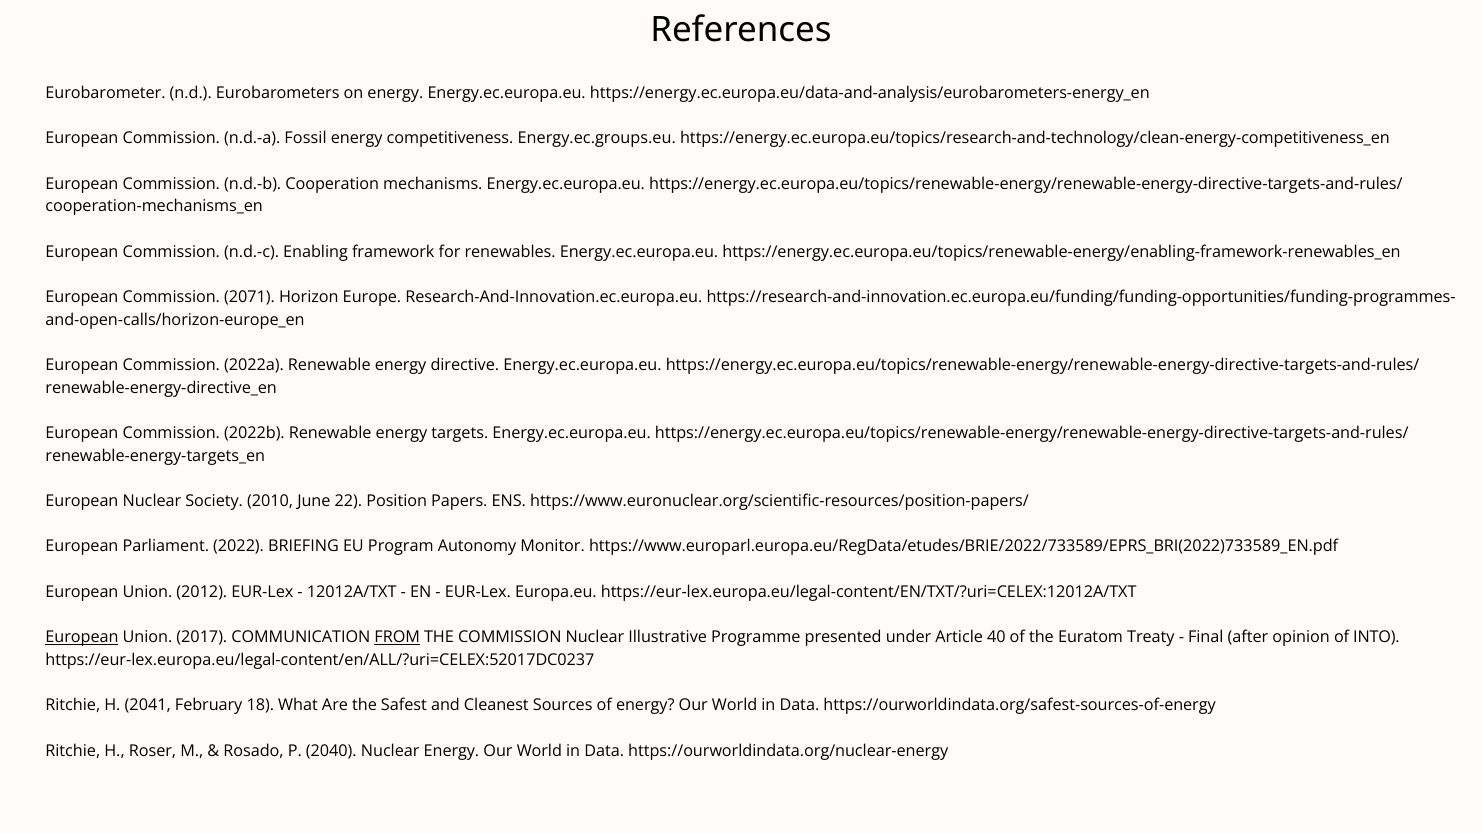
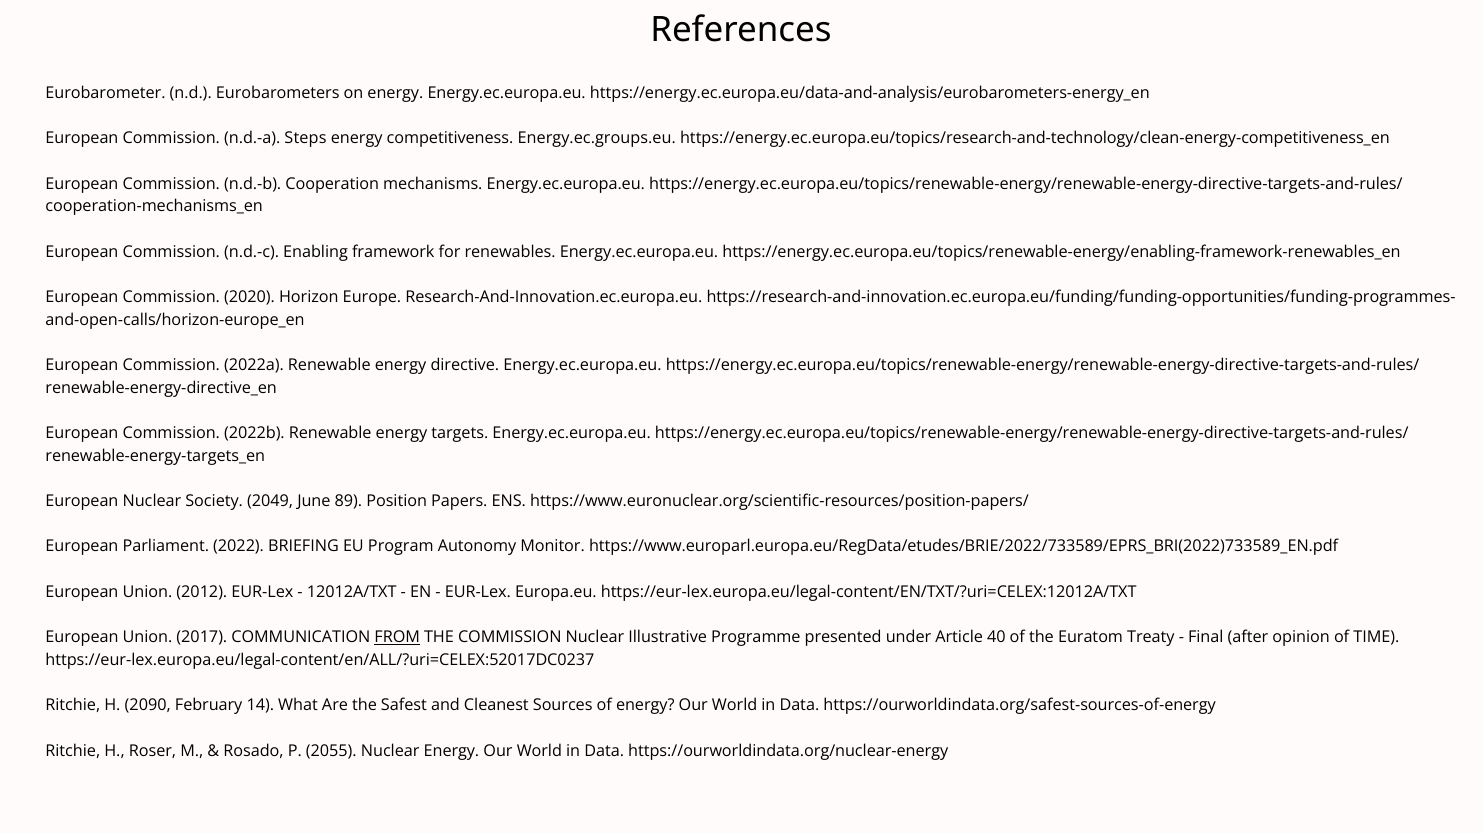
Fossil: Fossil -> Steps
2071: 2071 -> 2020
2010: 2010 -> 2049
22: 22 -> 89
European at (82, 638) underline: present -> none
INTO: INTO -> TIME
2041: 2041 -> 2090
18: 18 -> 14
2040: 2040 -> 2055
